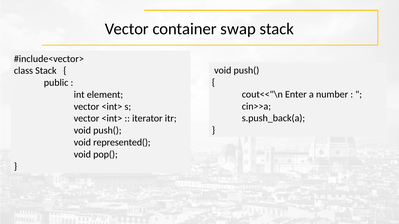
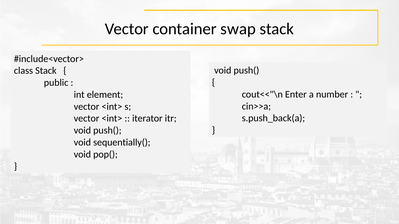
represented(: represented( -> sequentially(
